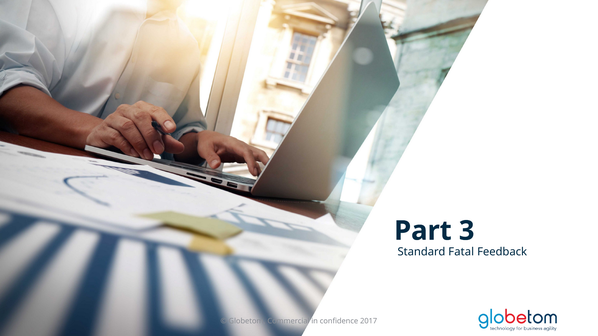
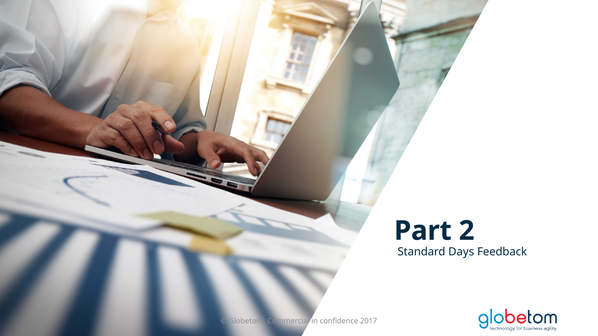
3: 3 -> 2
Fatal: Fatal -> Days
